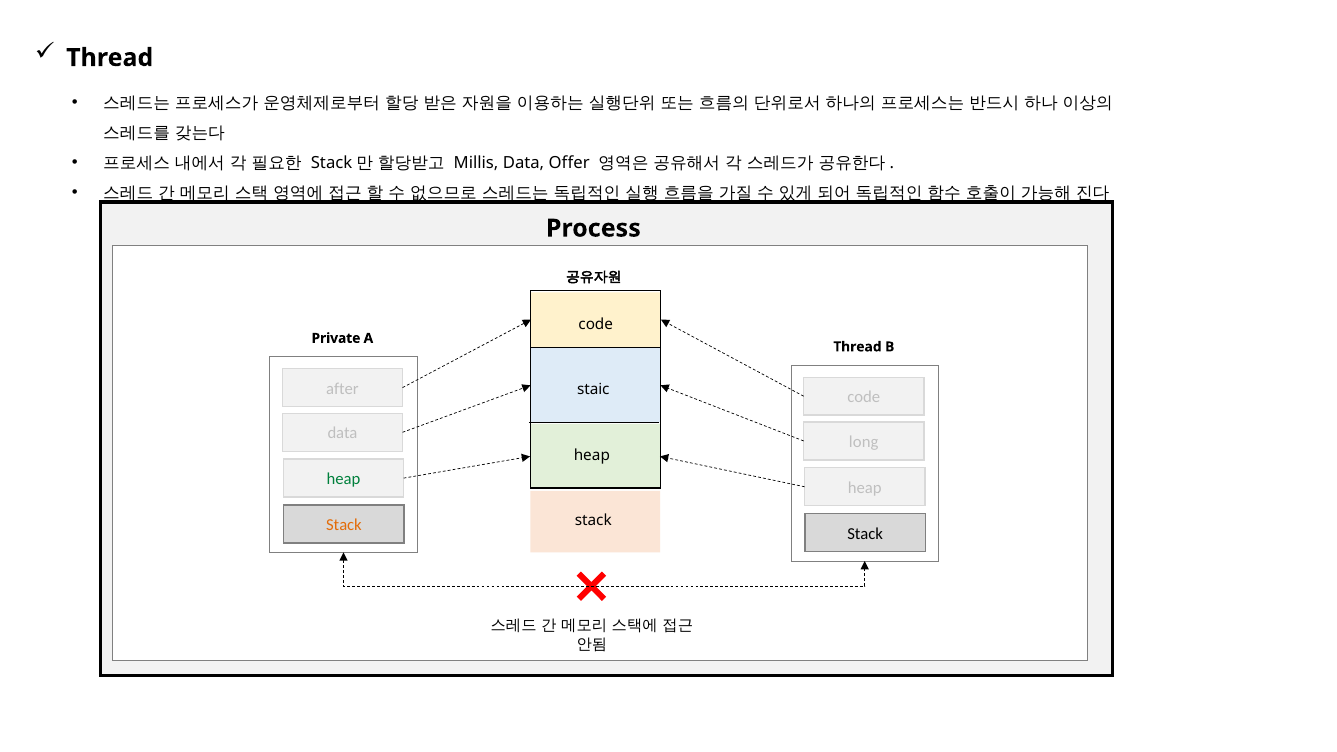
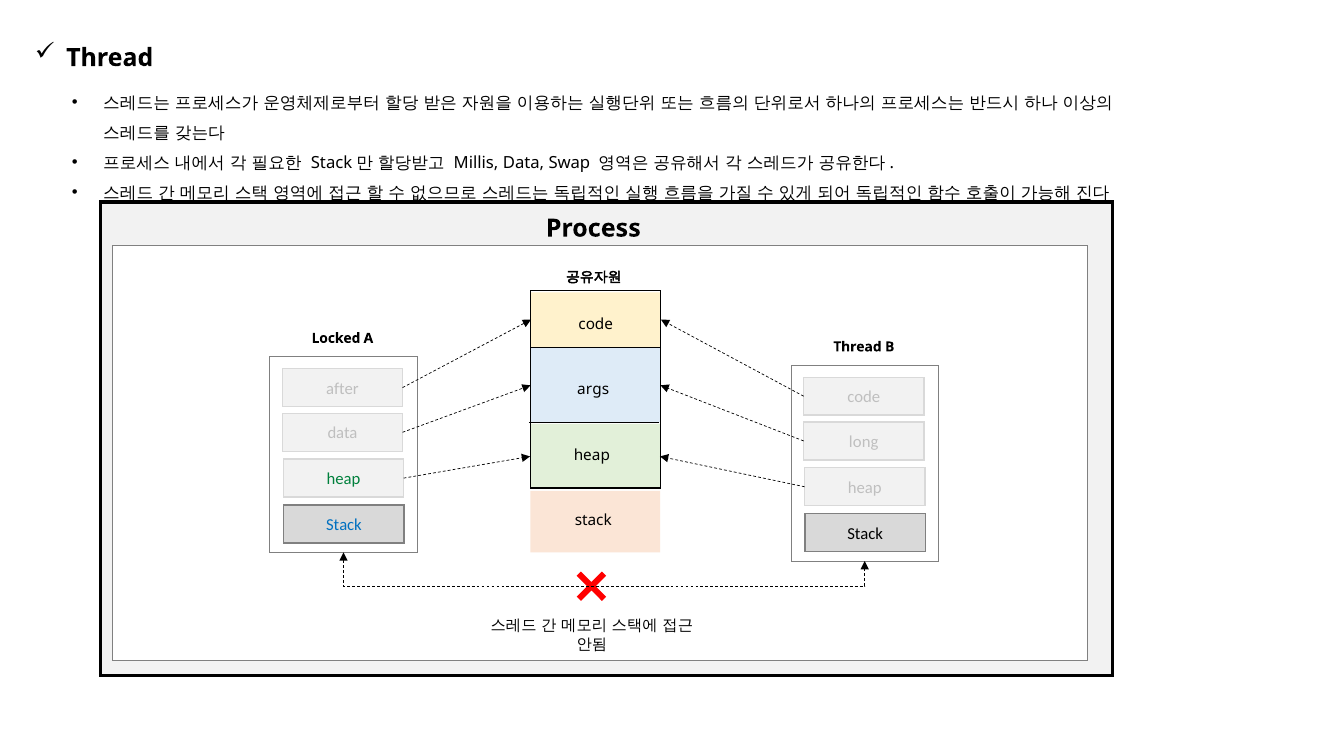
Offer: Offer -> Swap
Private: Private -> Locked
staic: staic -> args
Stack at (344, 525) colour: orange -> blue
